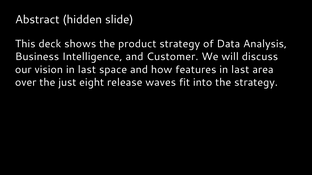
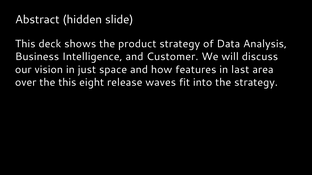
vision in last: last -> just
the just: just -> this
